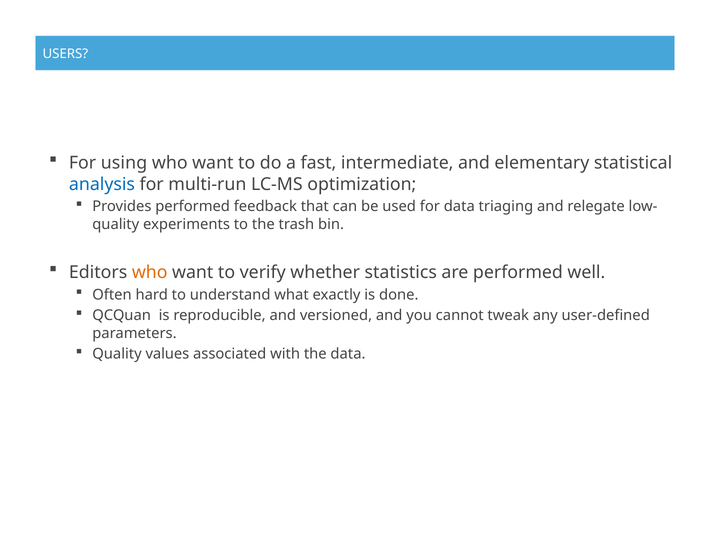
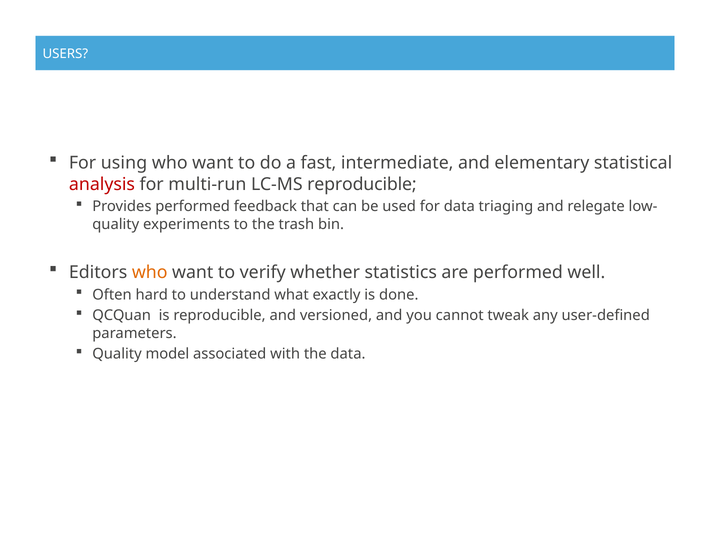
analysis colour: blue -> red
LC-MS optimization: optimization -> reproducible
values: values -> model
